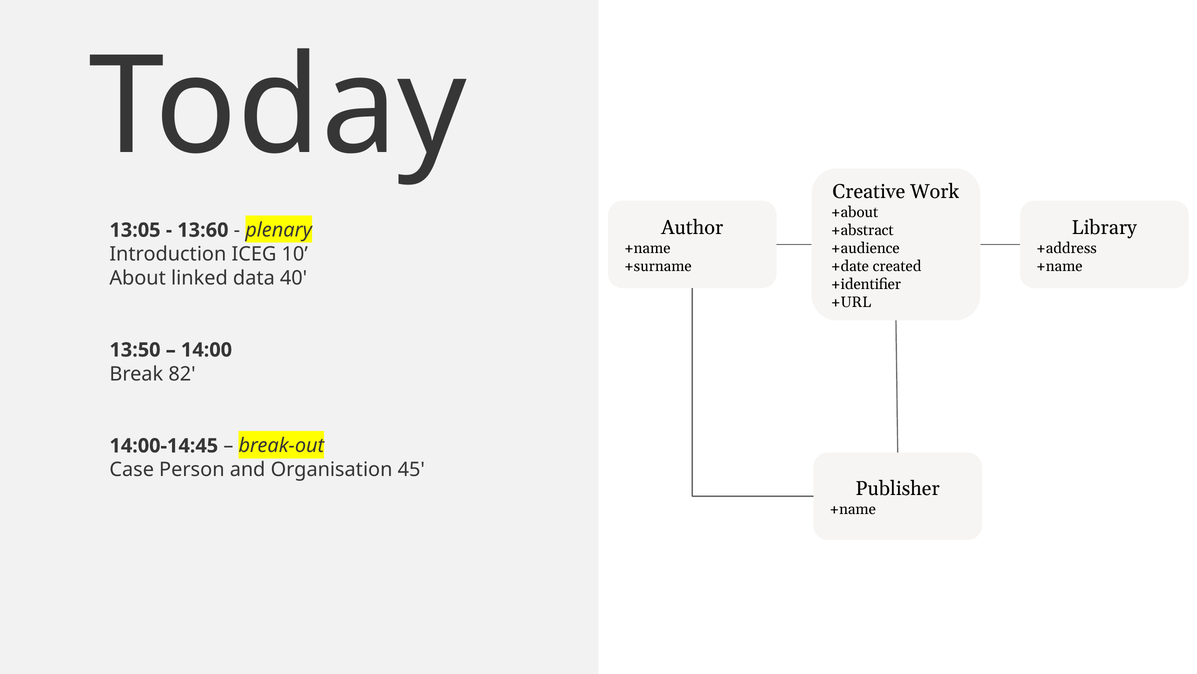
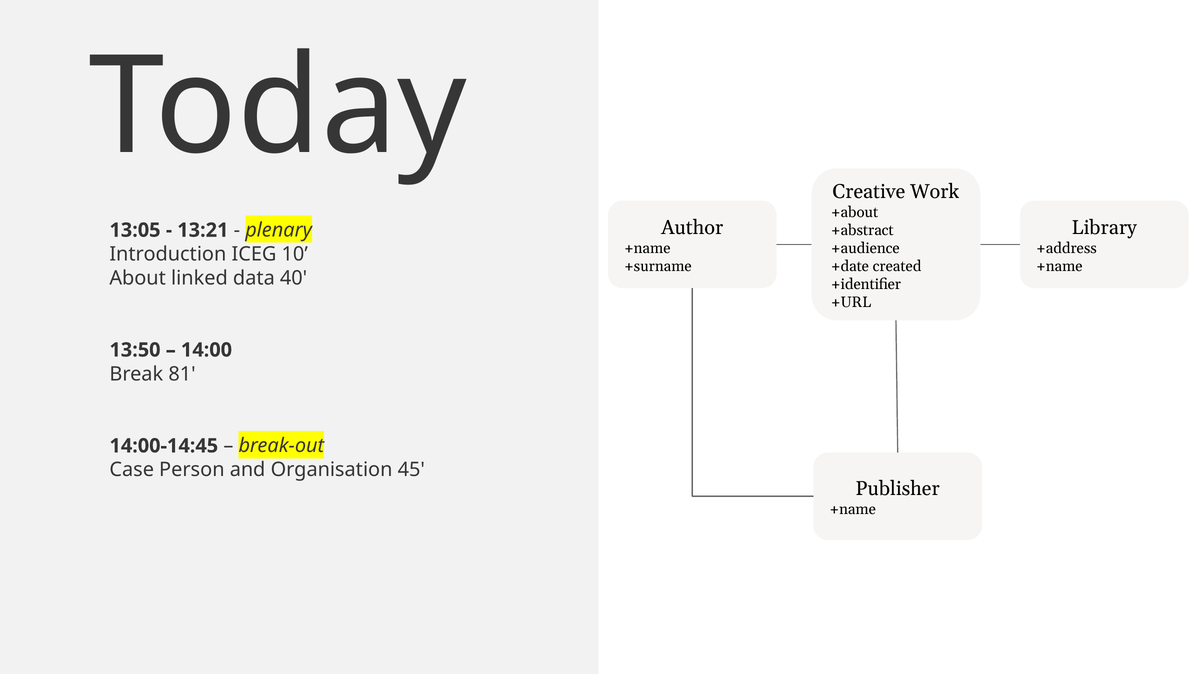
13:60: 13:60 -> 13:21
82: 82 -> 81
